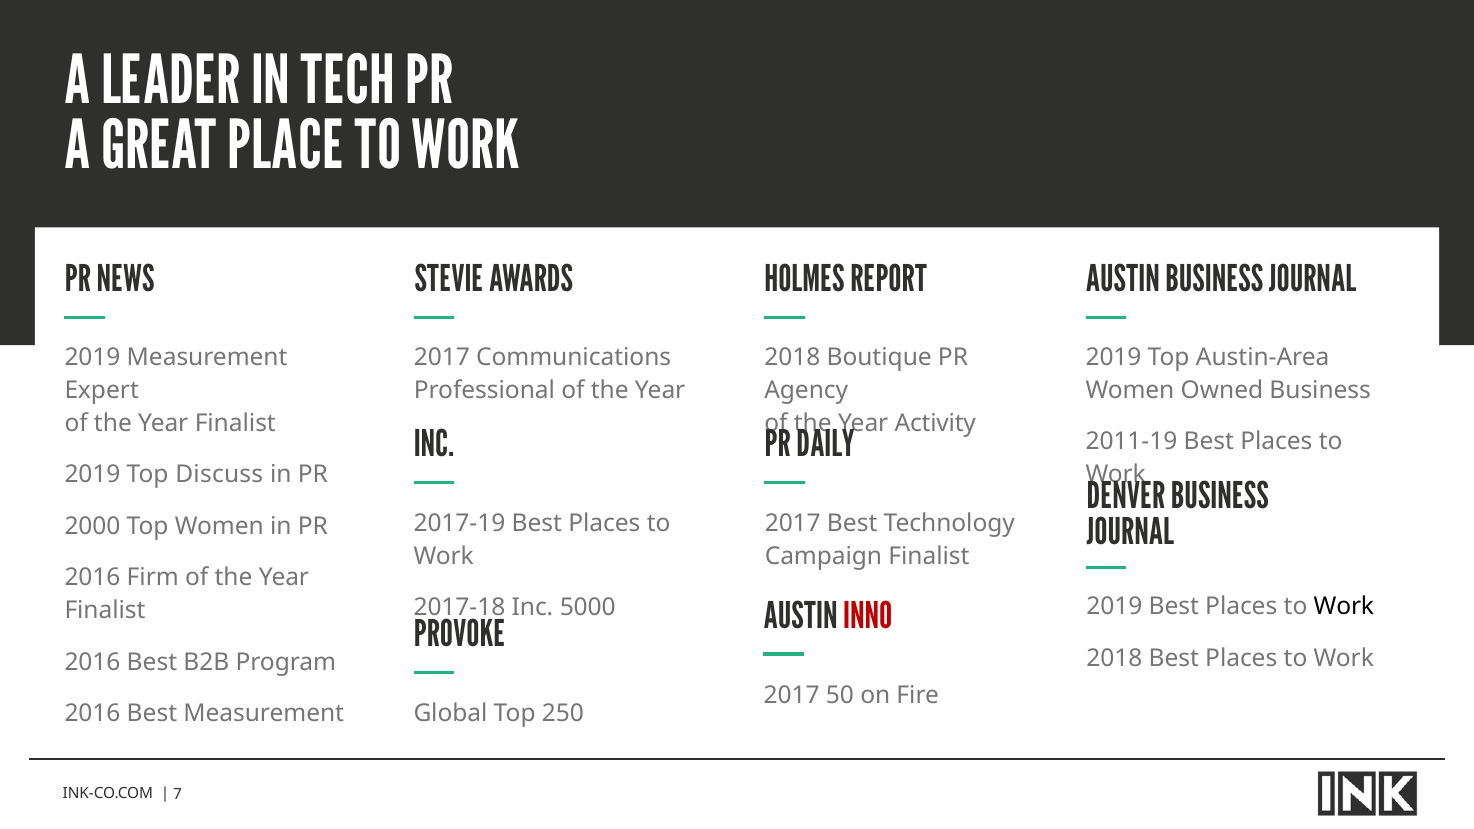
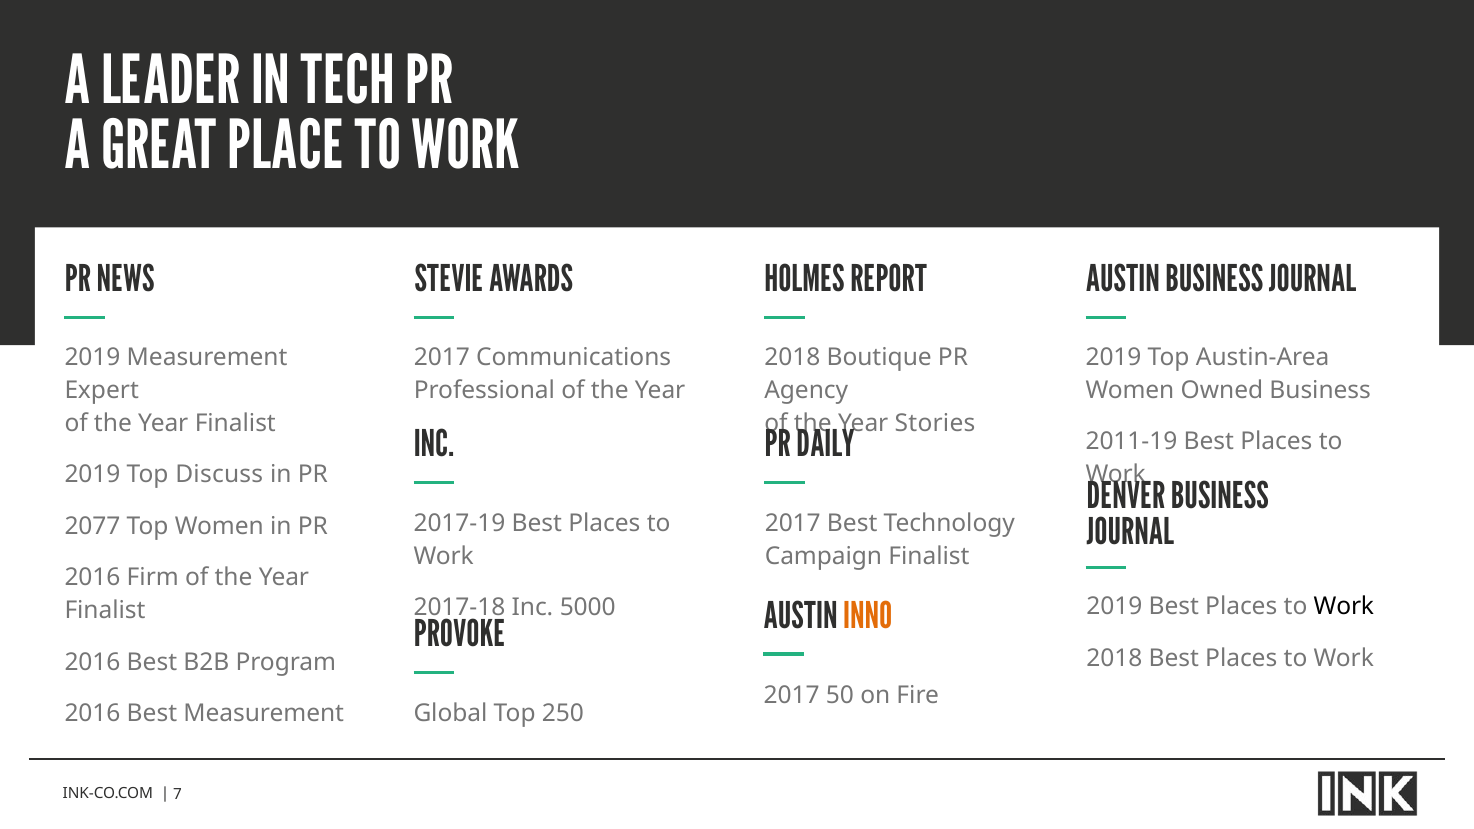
Activity: Activity -> Stories
2000: 2000 -> 2077
INNO colour: red -> orange
